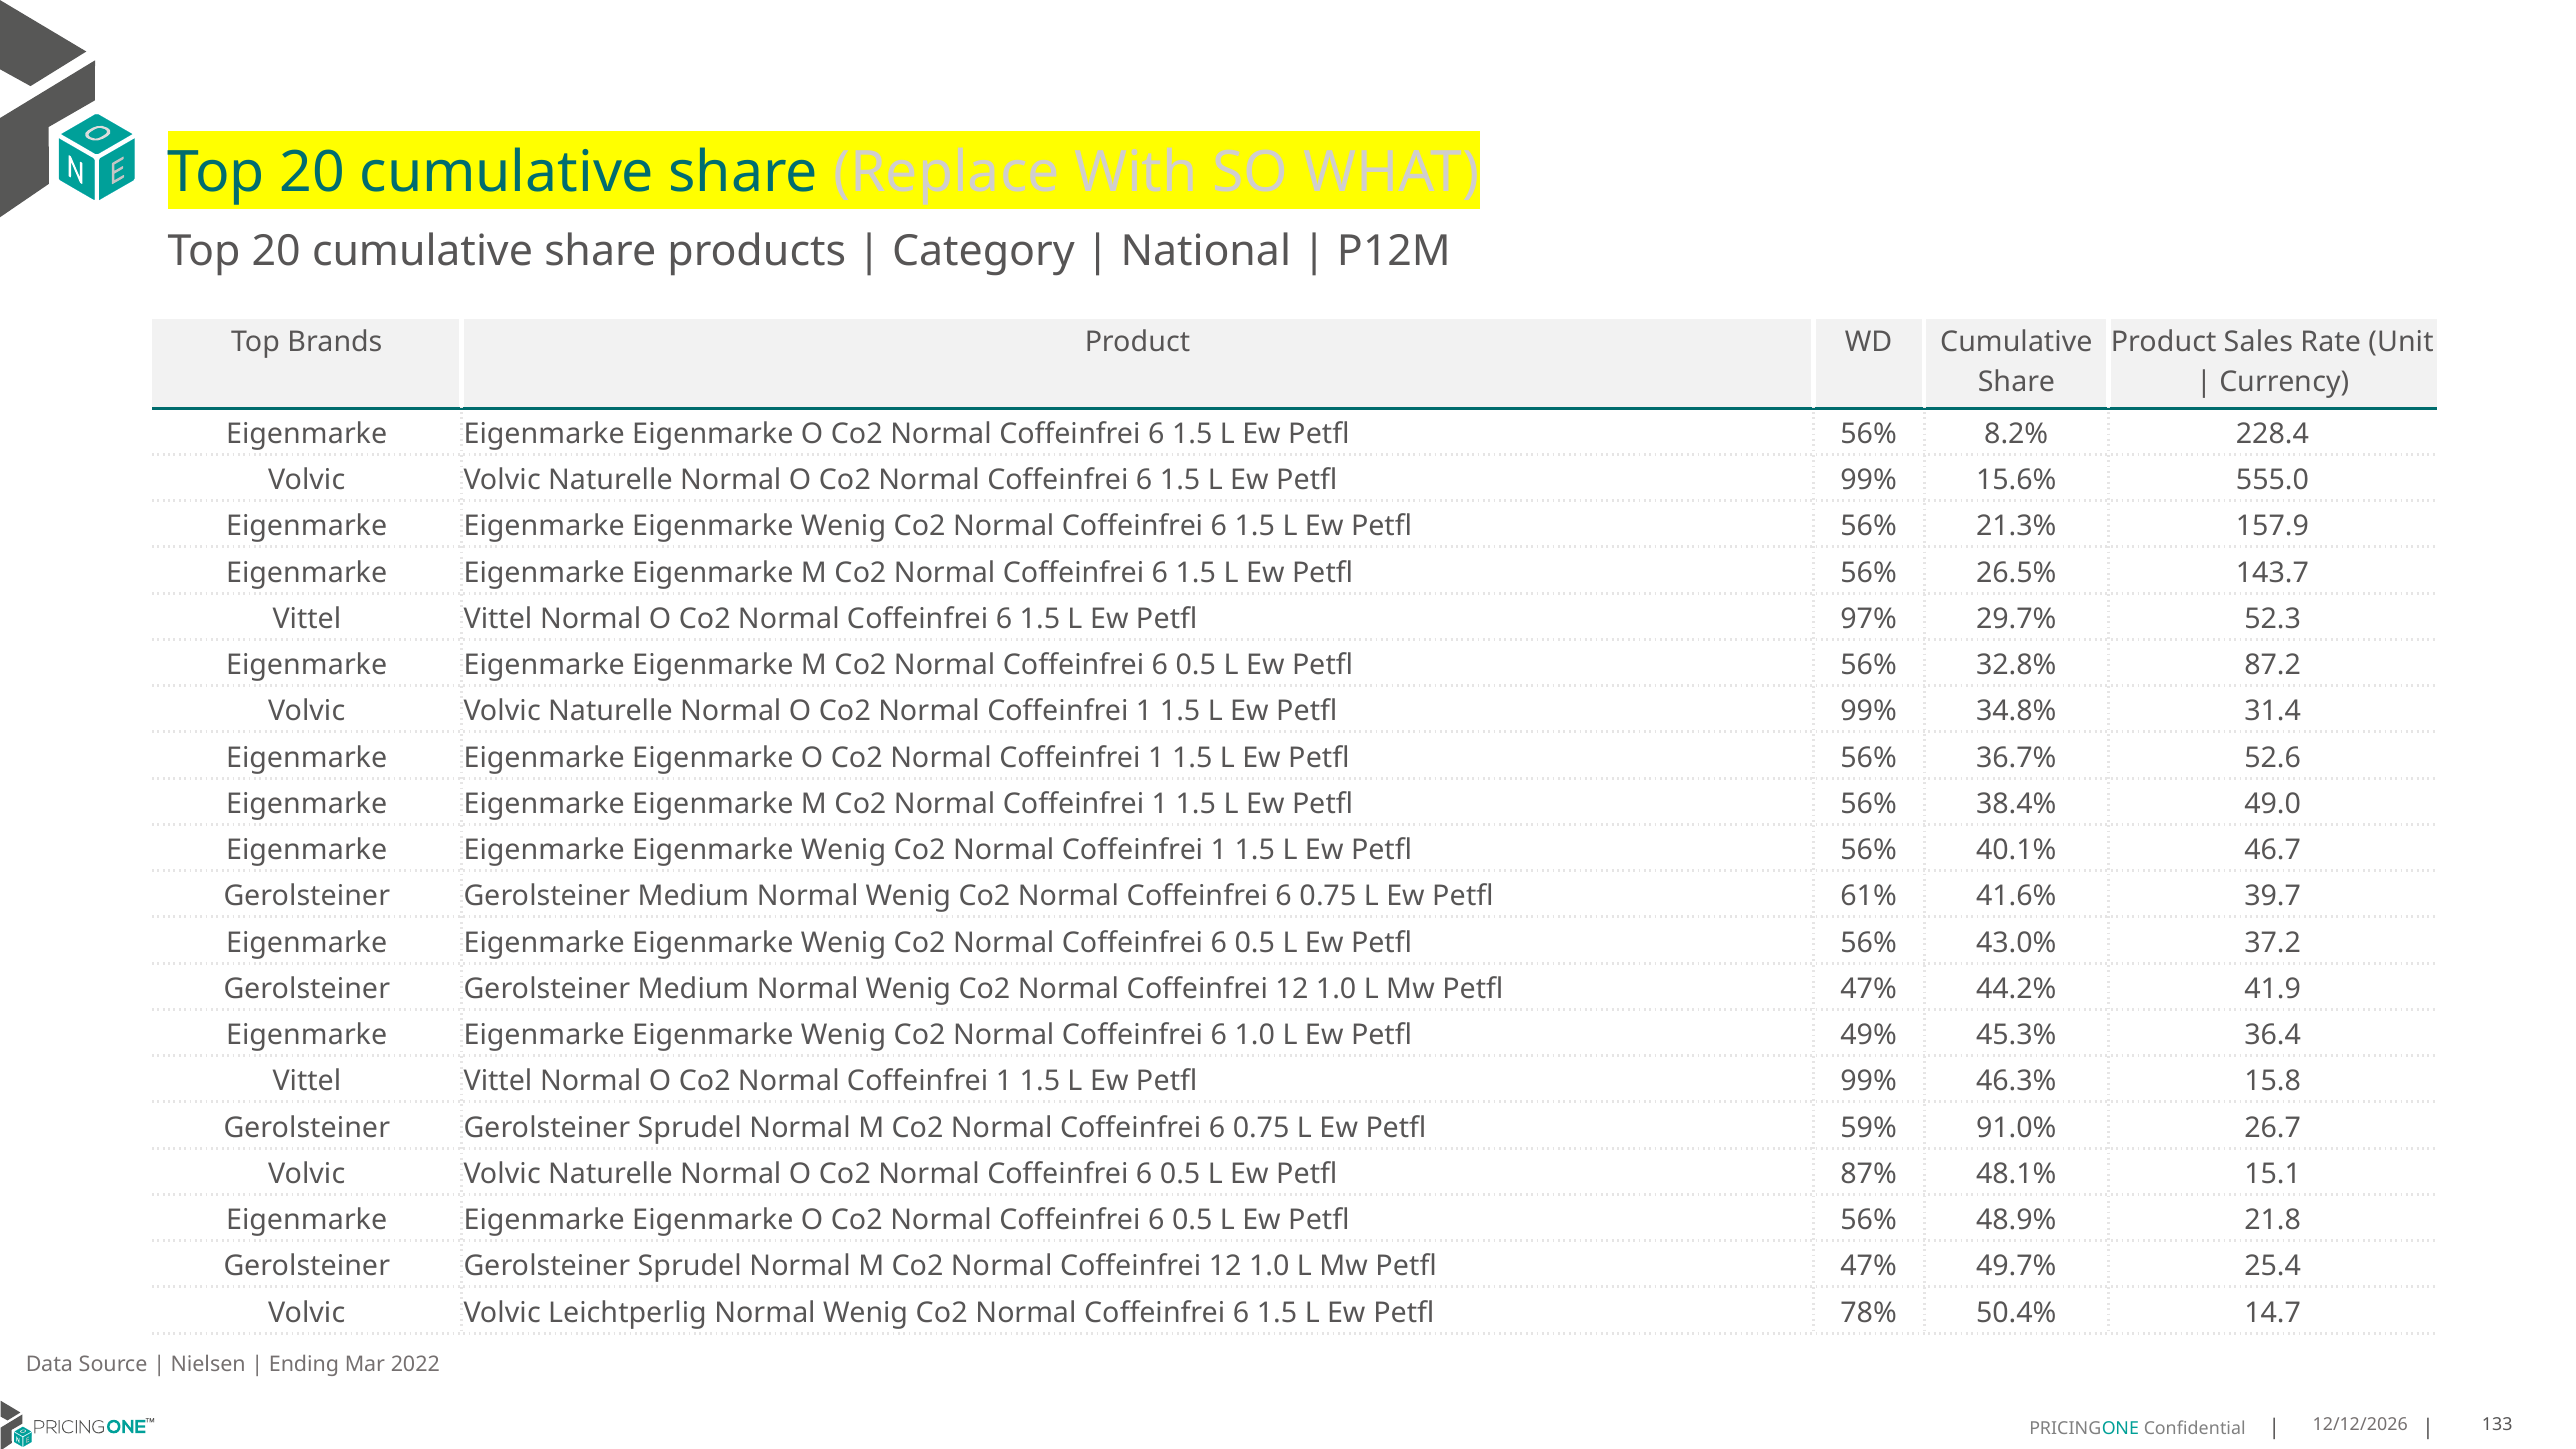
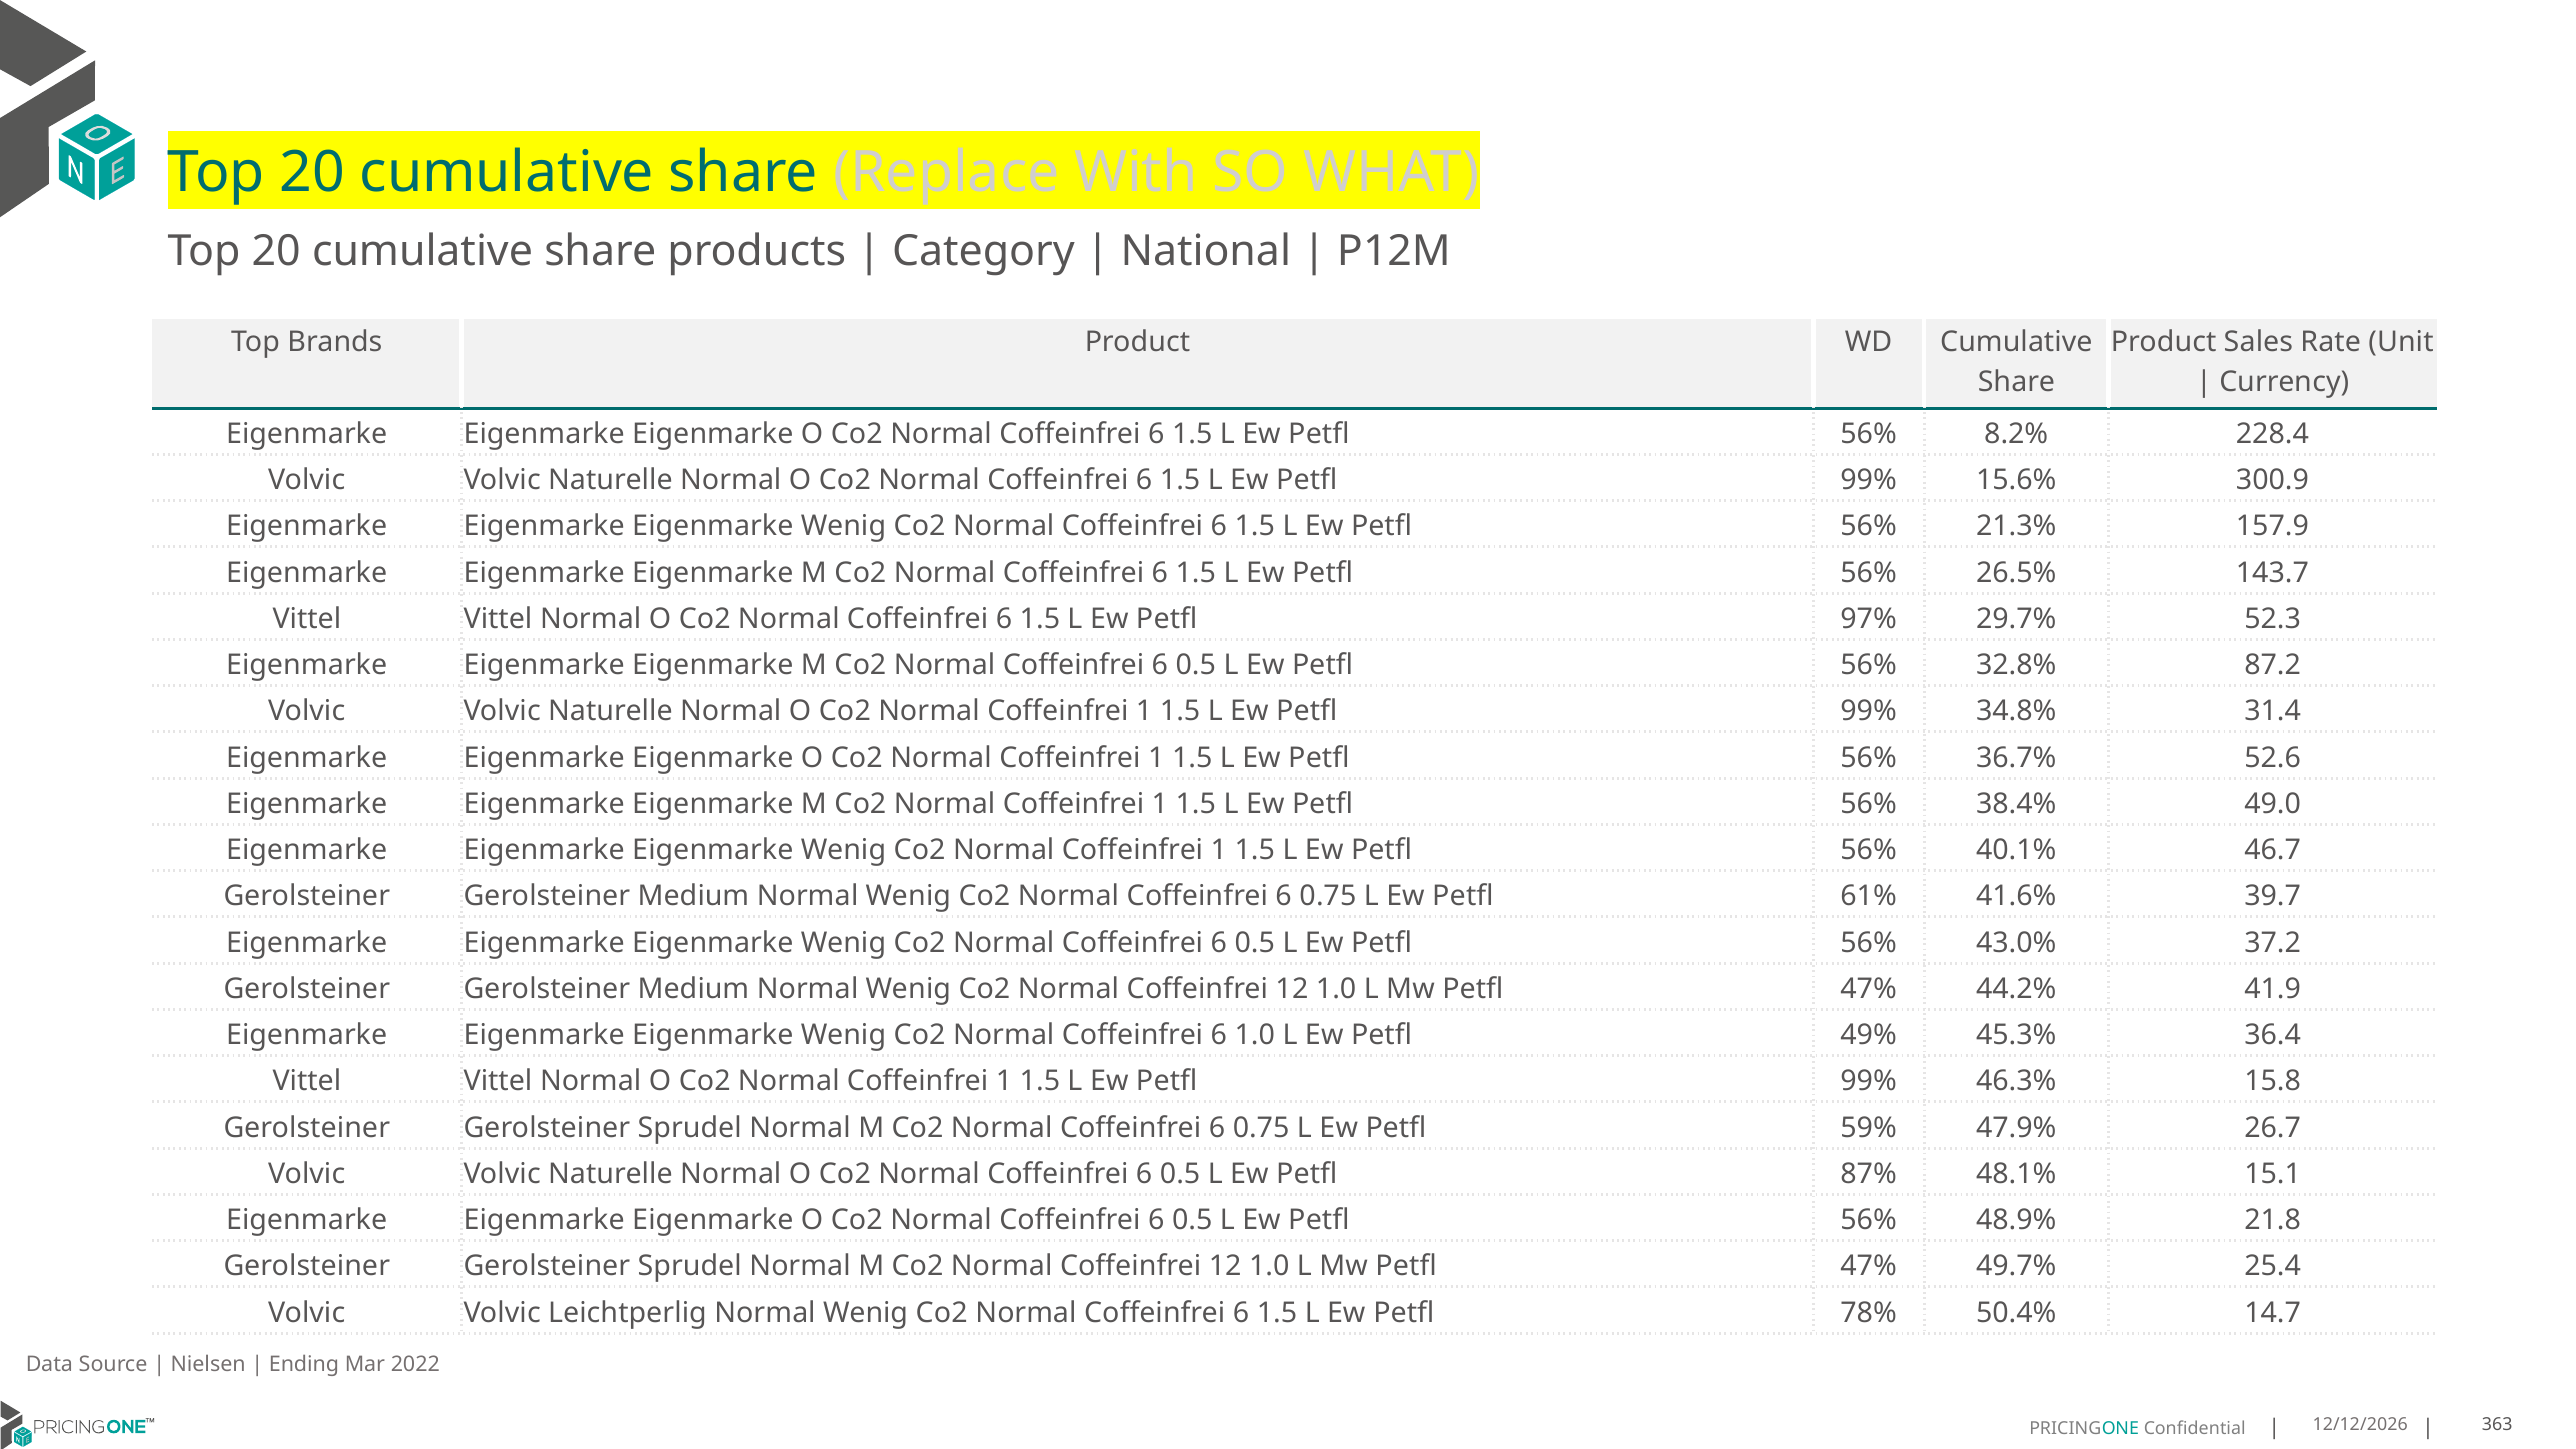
555.0: 555.0 -> 300.9
91.0%: 91.0% -> 47.9%
133: 133 -> 363
